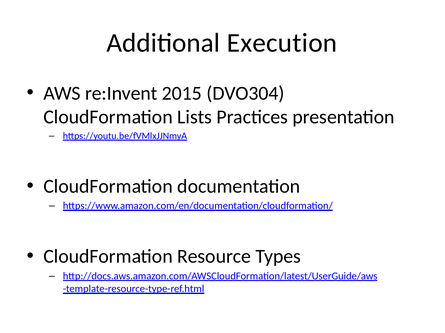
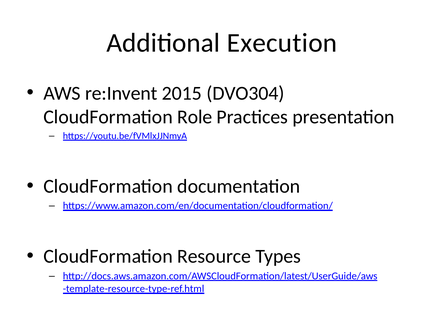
Lists: Lists -> Role
